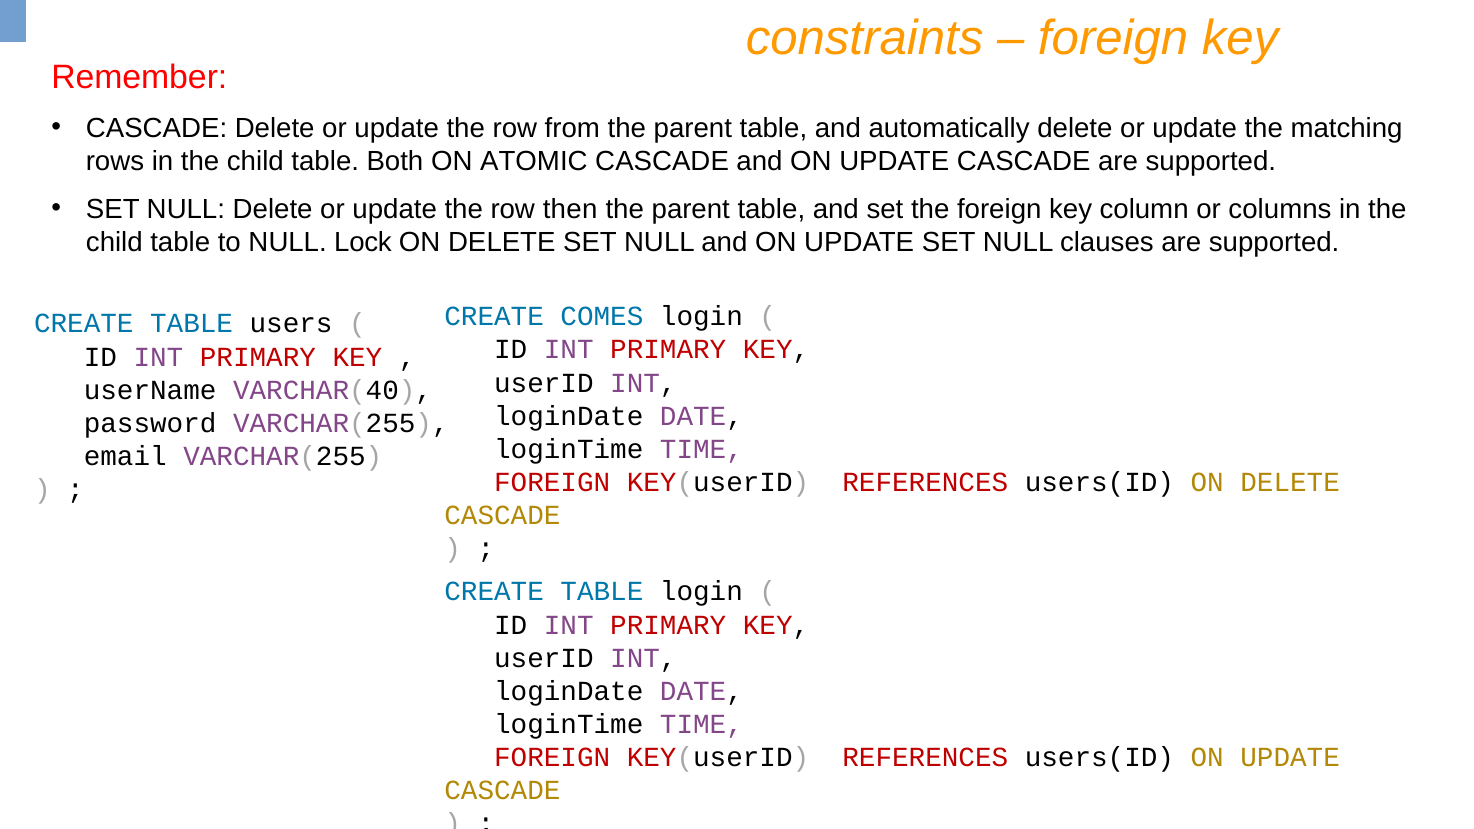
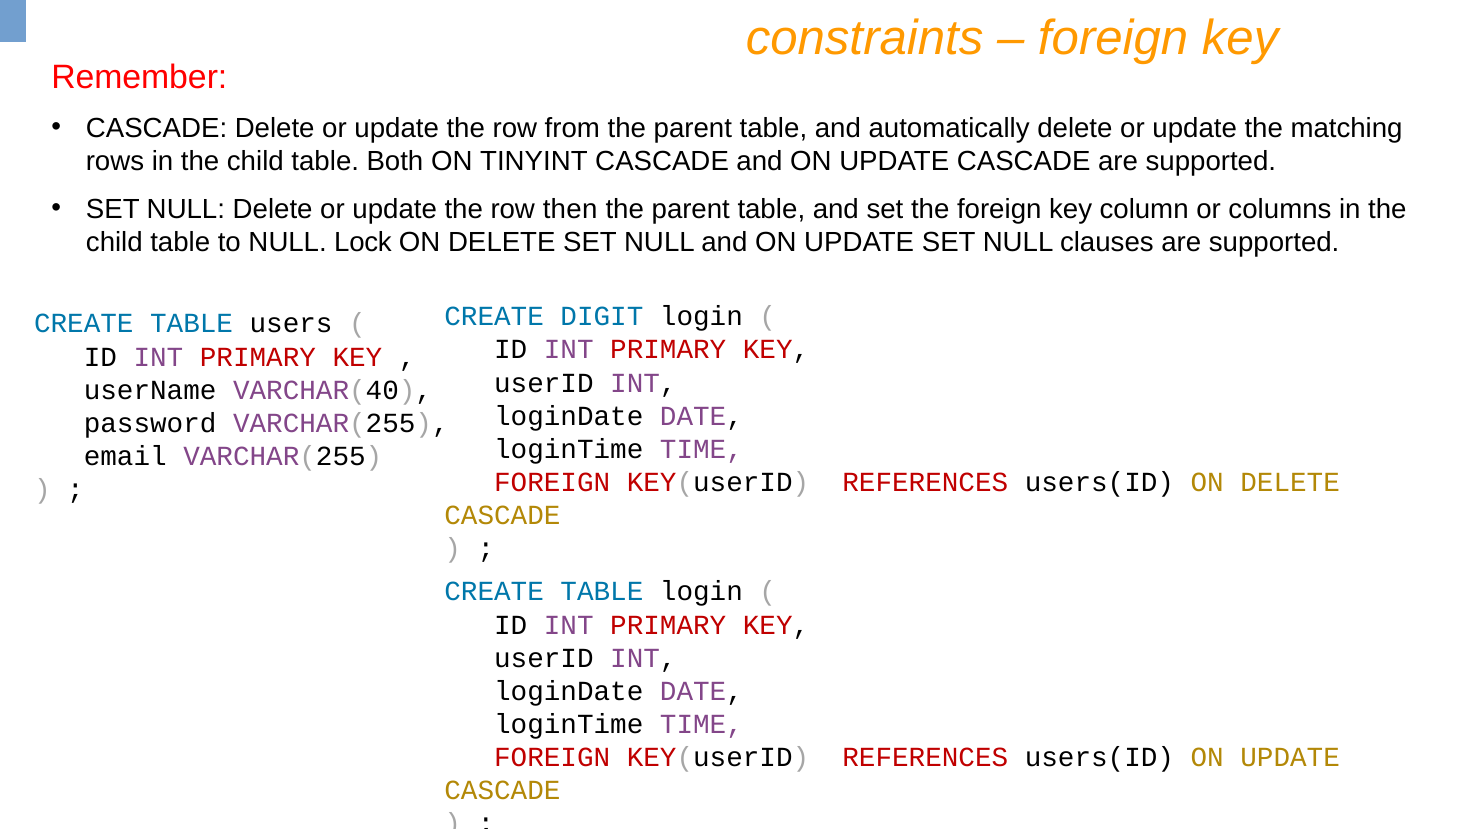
ATOMIC: ATOMIC -> TINYINT
COMES: COMES -> DIGIT
